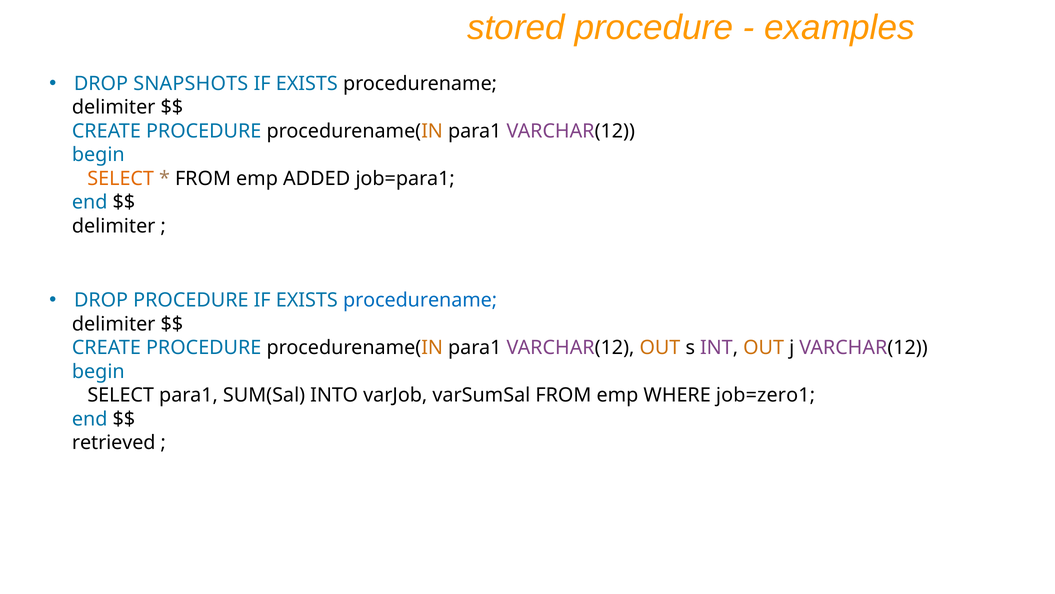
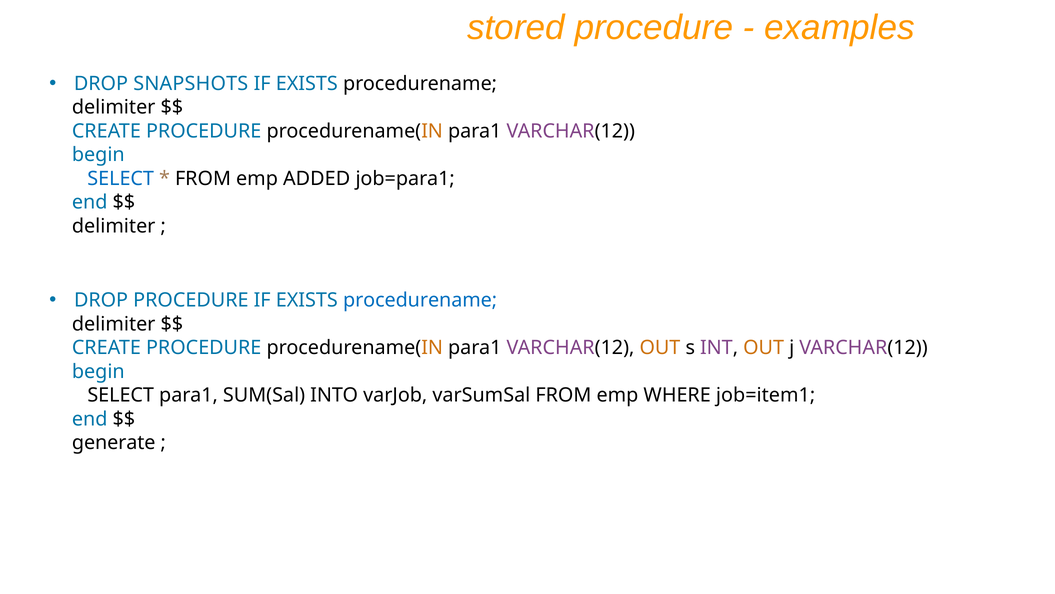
SELECT at (121, 178) colour: orange -> blue
job=zero1: job=zero1 -> job=item1
retrieved: retrieved -> generate
